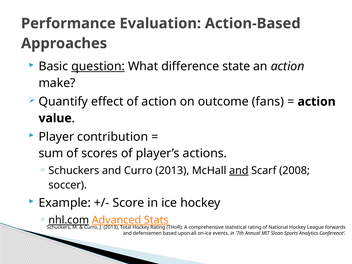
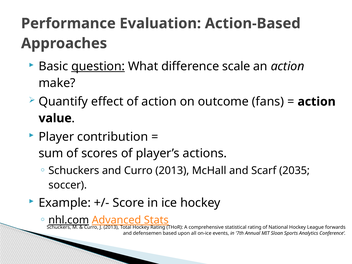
state: state -> scale
and at (239, 171) underline: present -> none
2008: 2008 -> 2035
